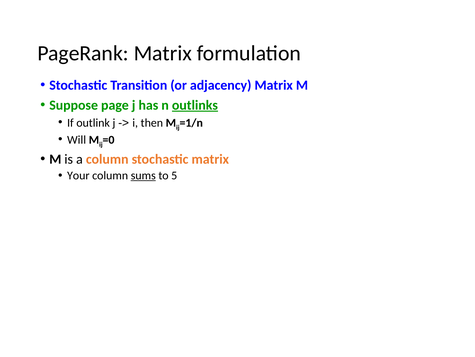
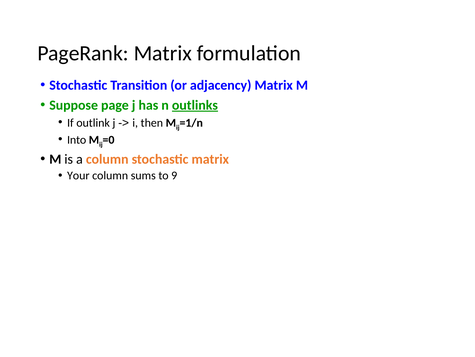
Will: Will -> Into
sums underline: present -> none
5: 5 -> 9
